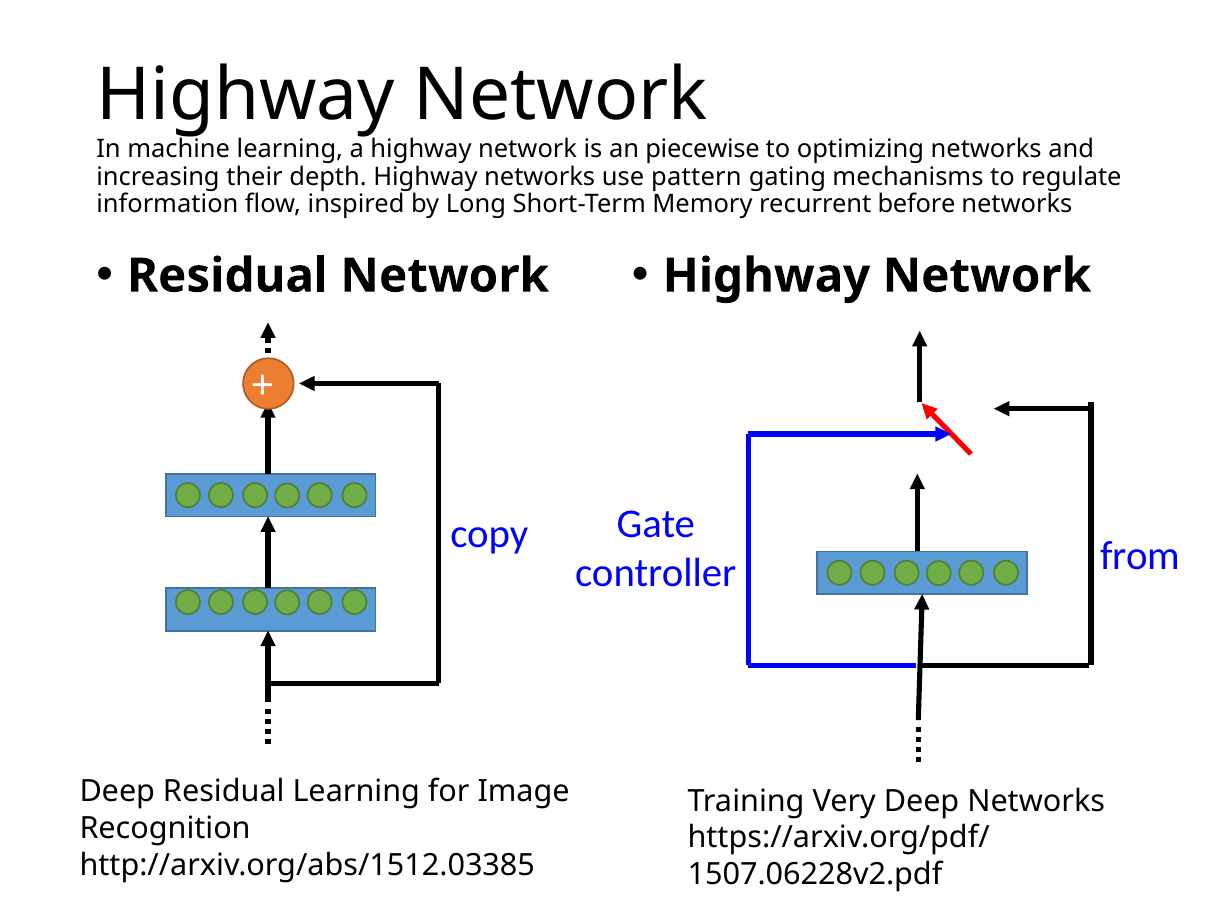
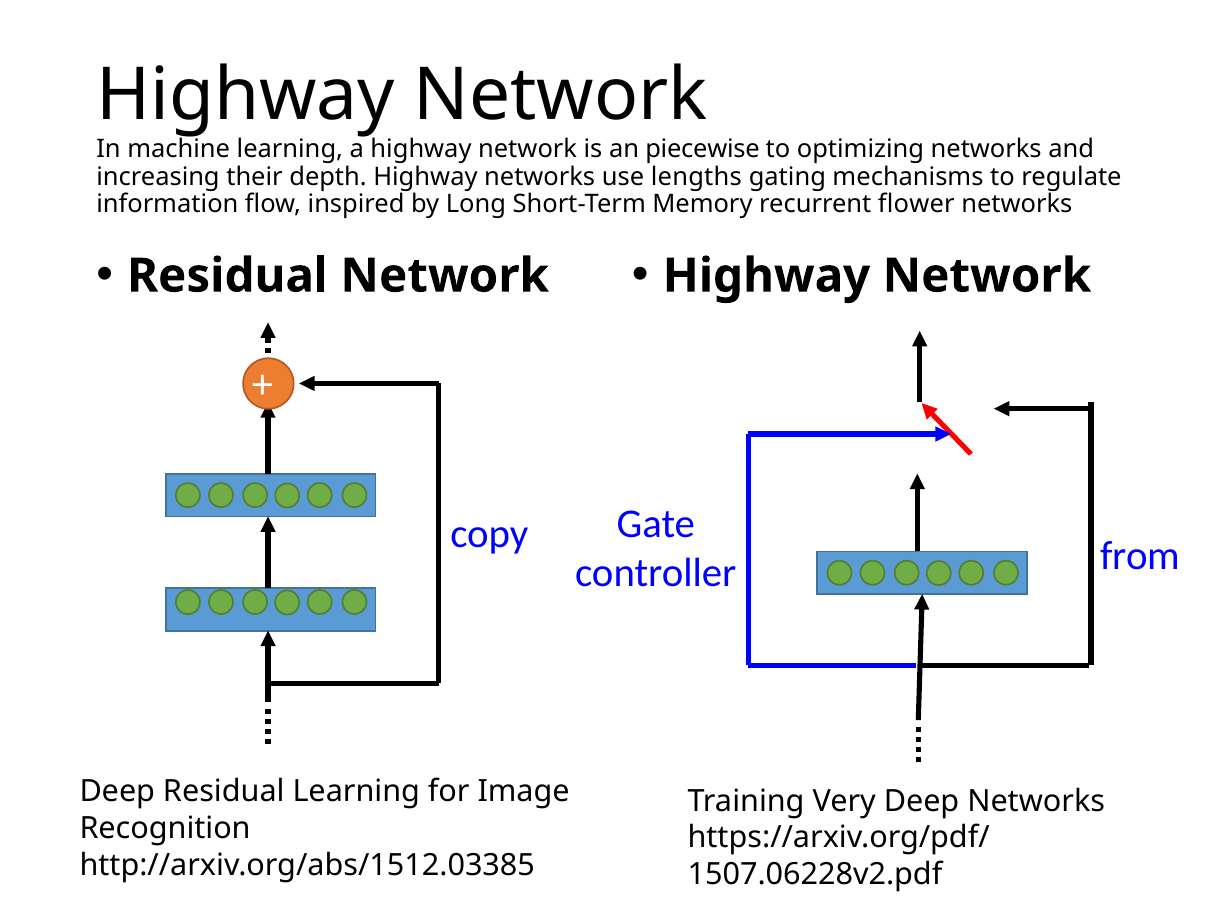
pattern: pattern -> lengths
before: before -> flower
